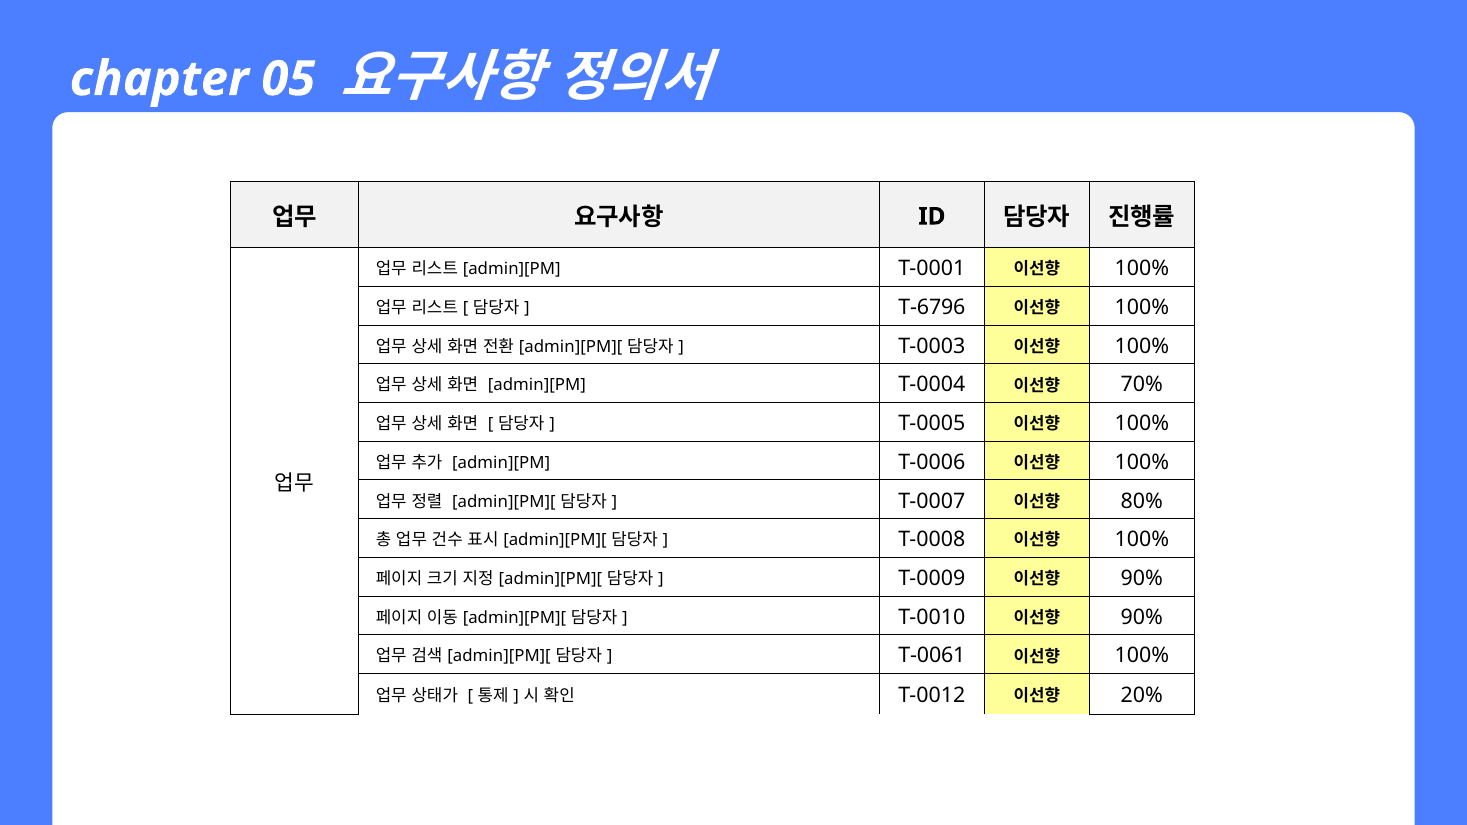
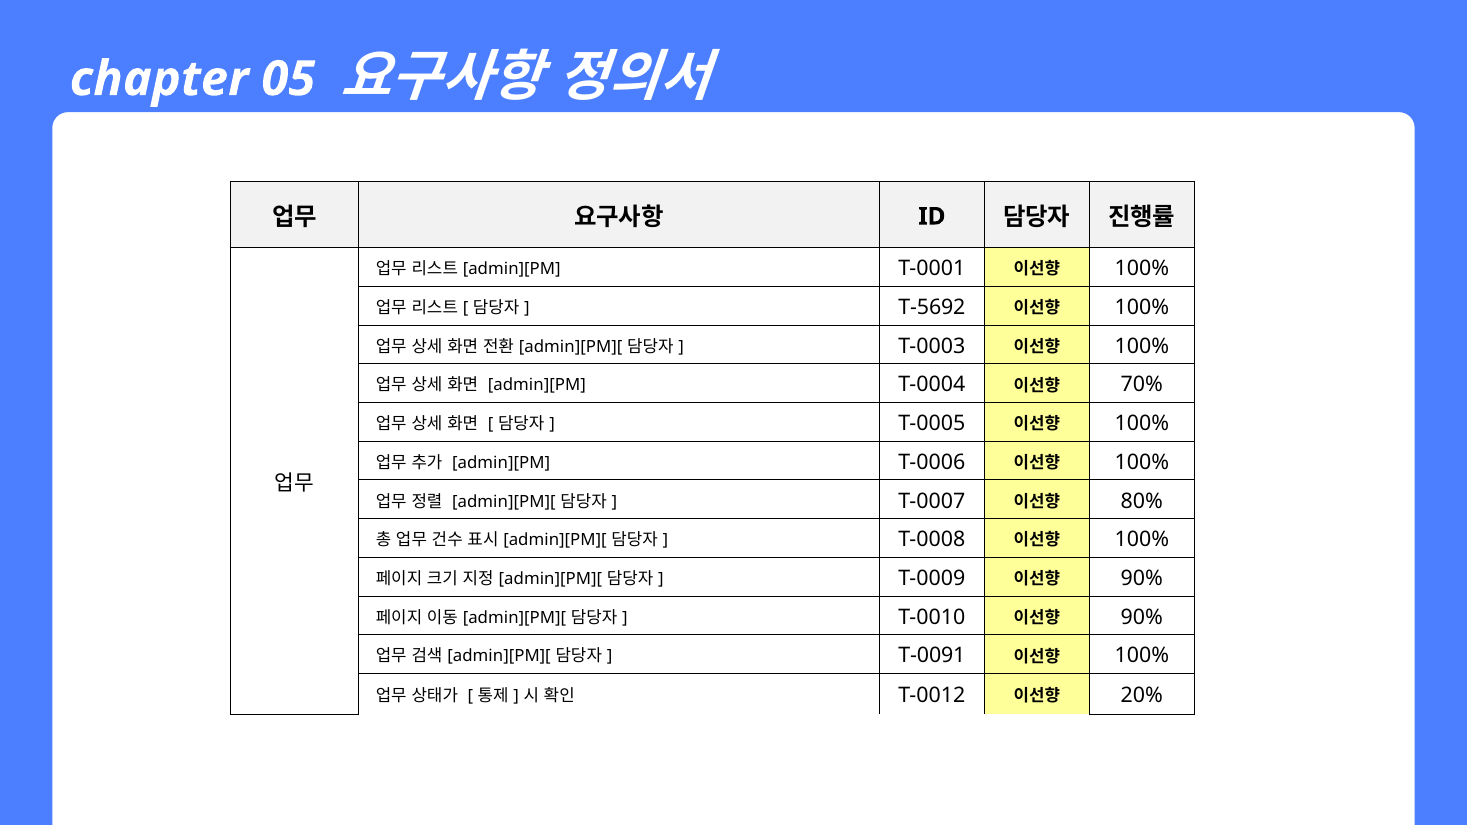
T-6796: T-6796 -> T-5692
T-0061: T-0061 -> T-0091
